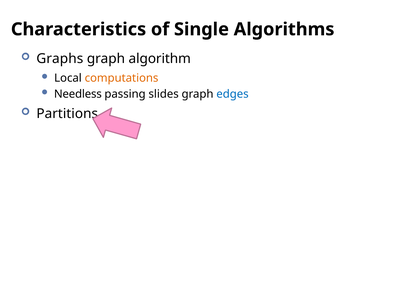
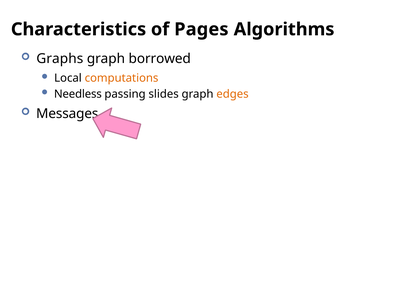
Single: Single -> Pages
algorithm: algorithm -> borrowed
edges colour: blue -> orange
Partitions: Partitions -> Messages
